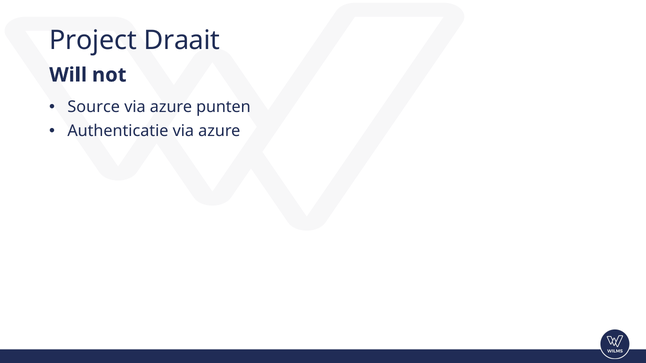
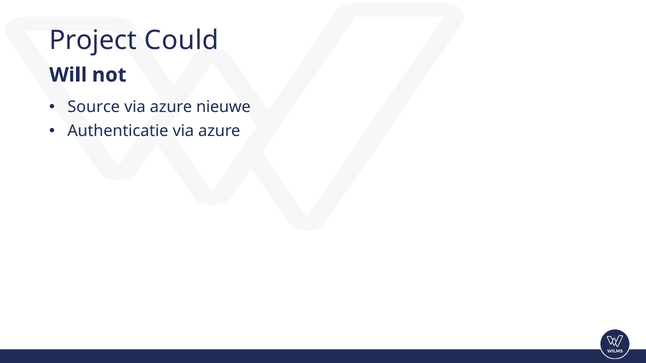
Draait: Draait -> Could
punten: punten -> nieuwe
